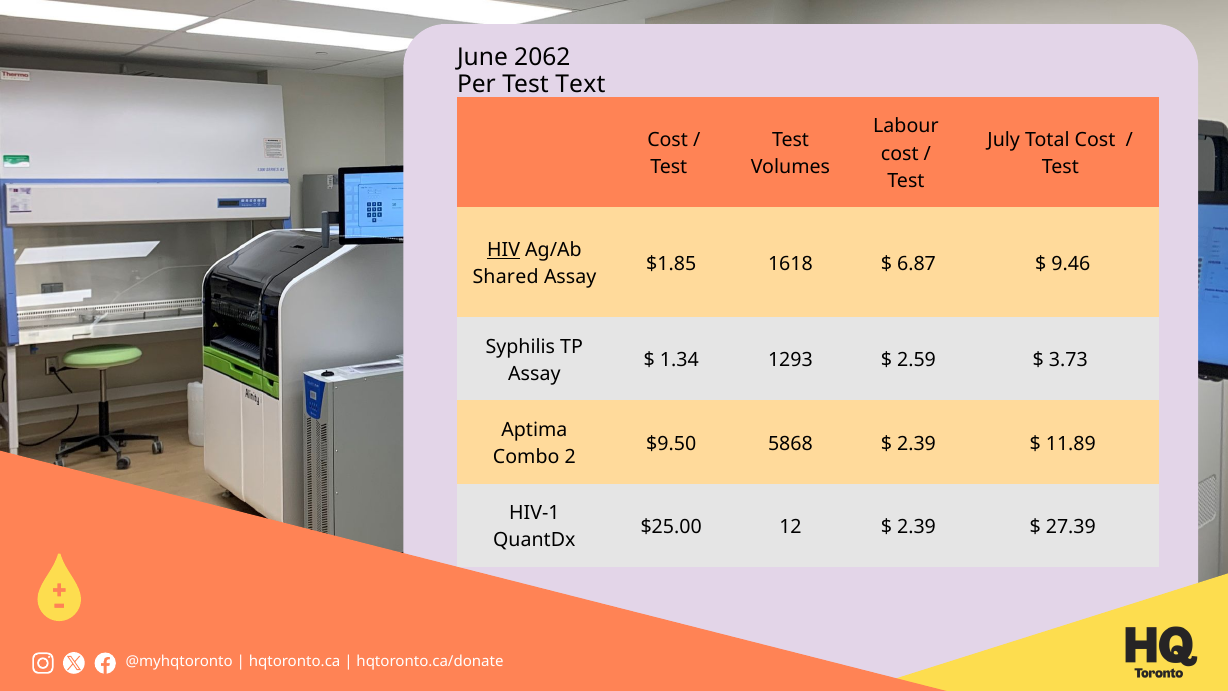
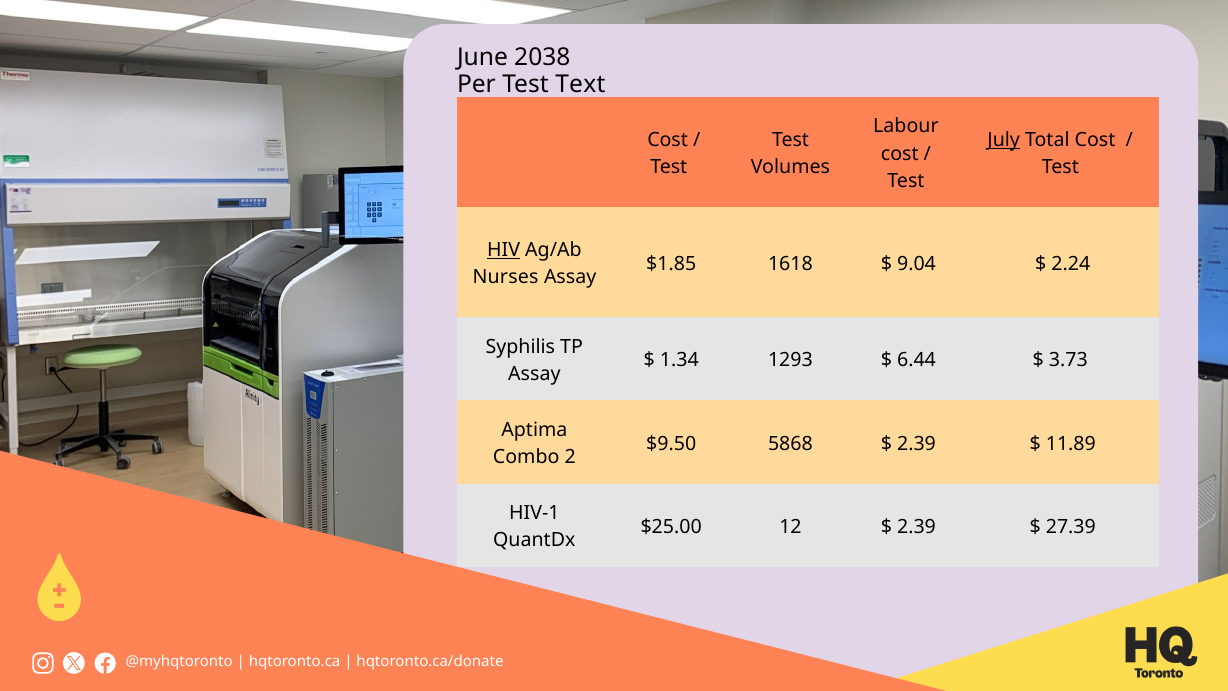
2062: 2062 -> 2038
July underline: none -> present
6.87: 6.87 -> 9.04
9.46: 9.46 -> 2.24
Shared: Shared -> Nurses
2.59: 2.59 -> 6.44
